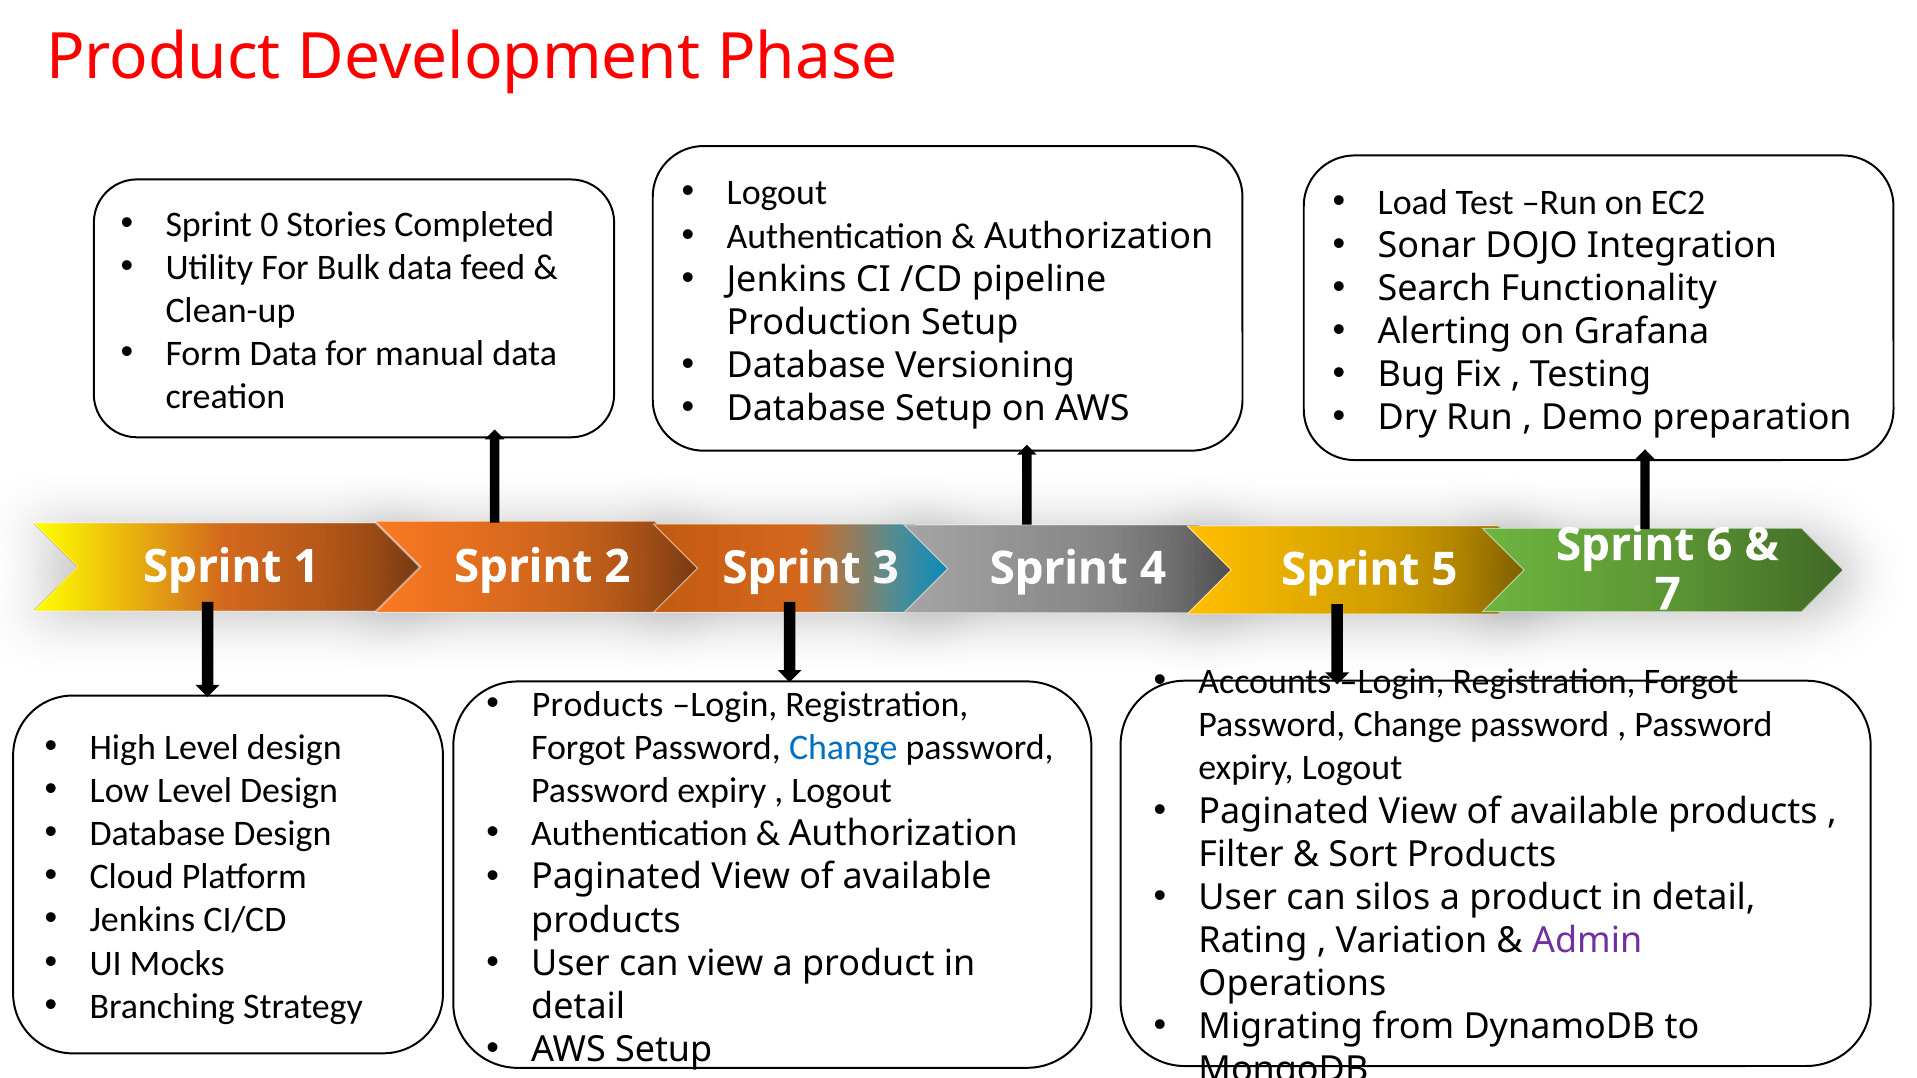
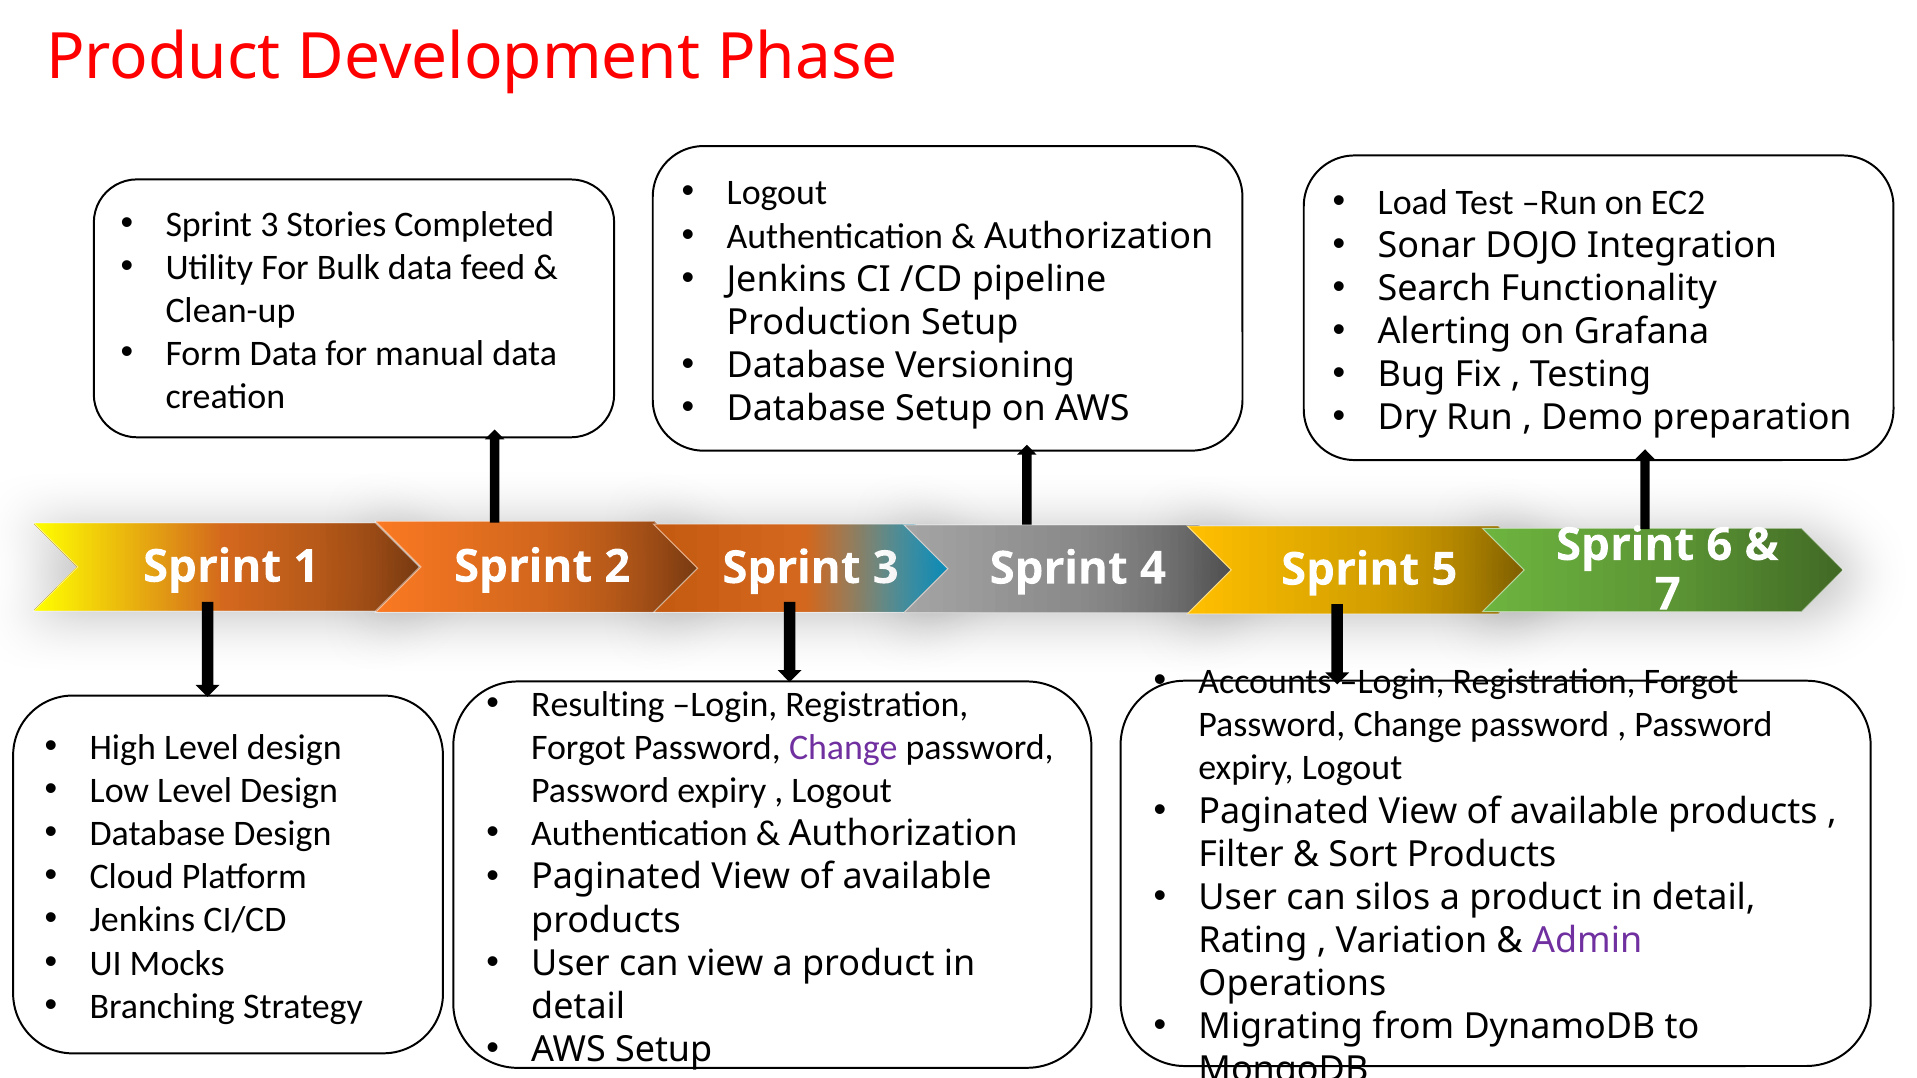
0 at (269, 225): 0 -> 3
Products at (598, 705): Products -> Resulting
Change at (843, 748) colour: blue -> purple
